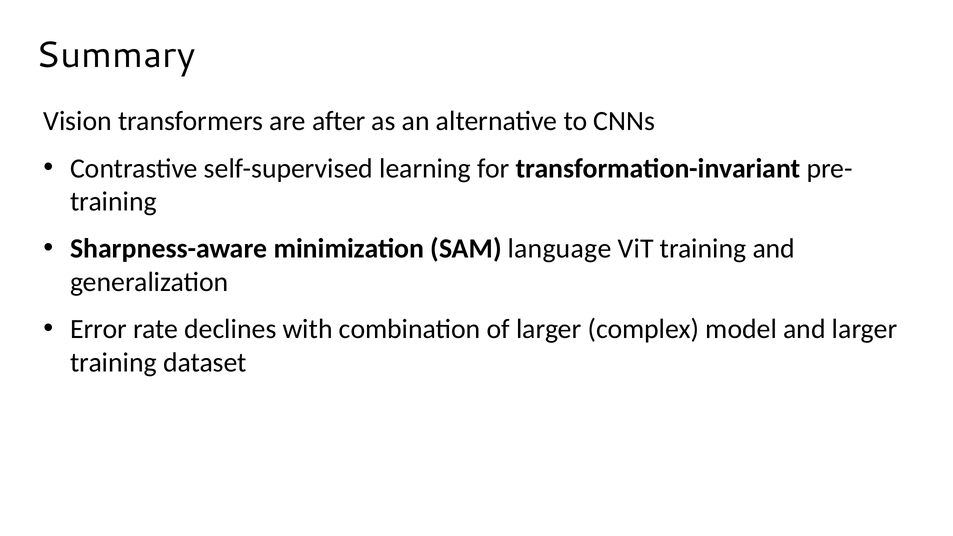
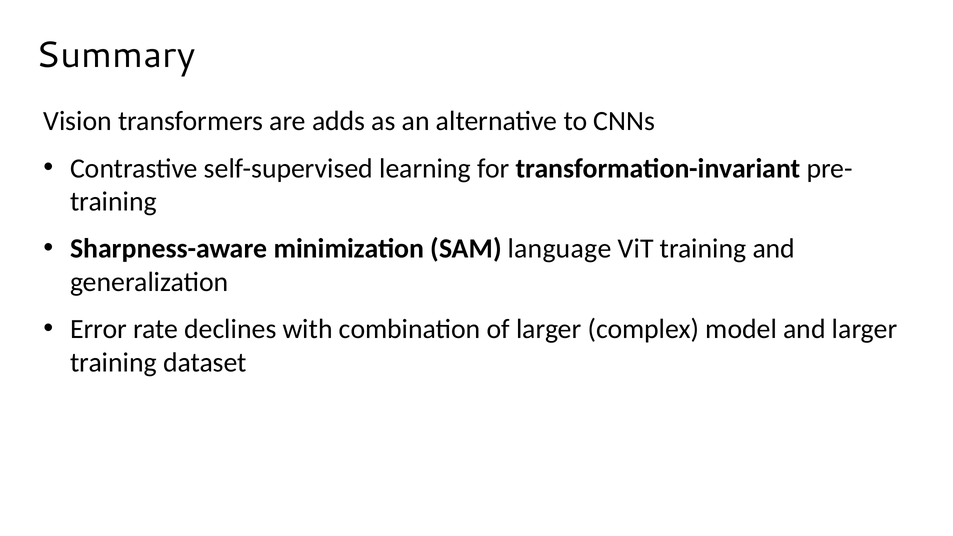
after: after -> adds
